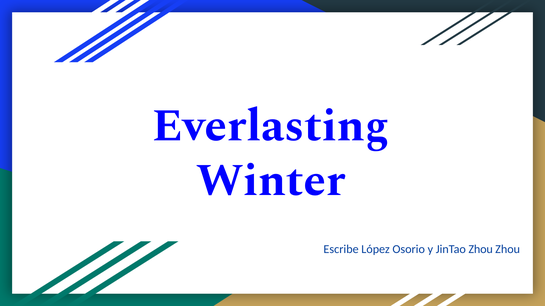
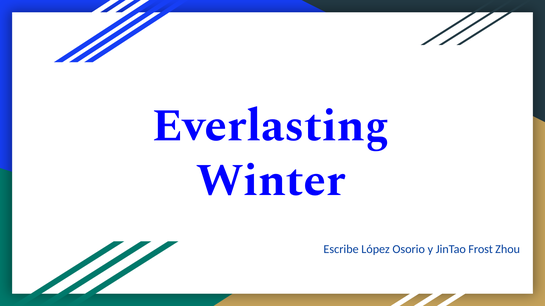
JinTao Zhou: Zhou -> Frost
